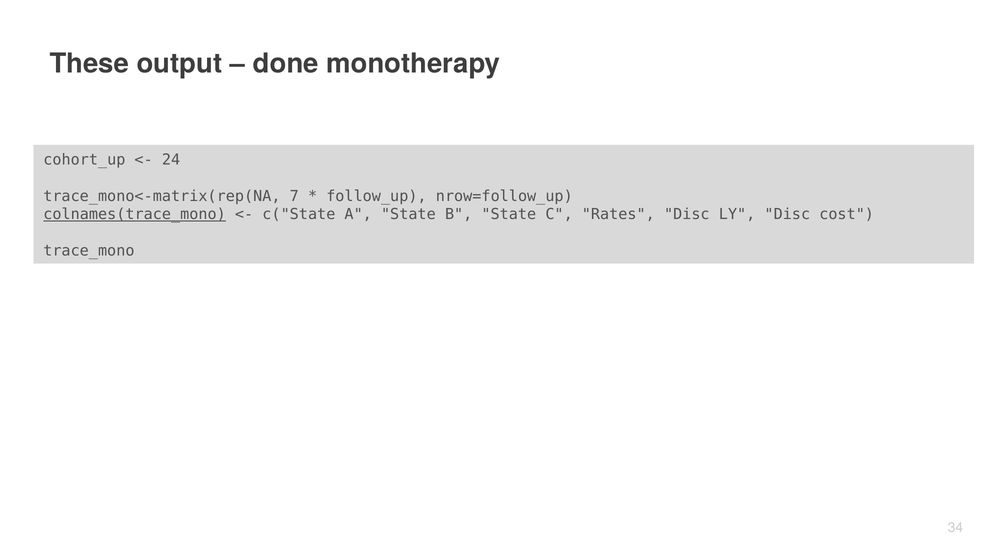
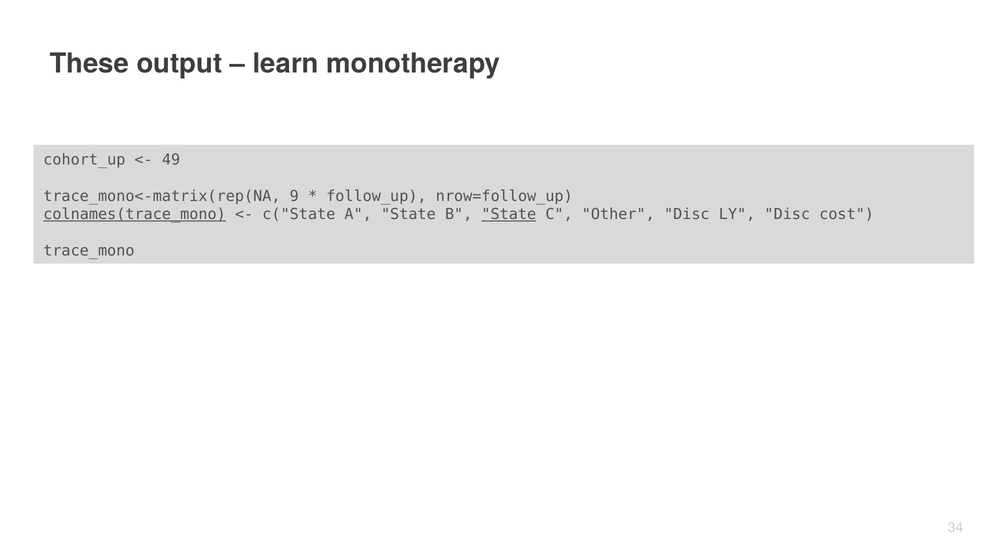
done: done -> learn
24: 24 -> 49
7: 7 -> 9
State at (509, 214) underline: none -> present
Rates: Rates -> Other
